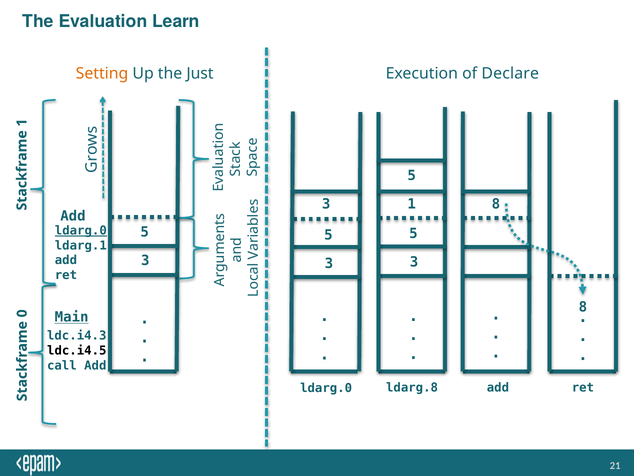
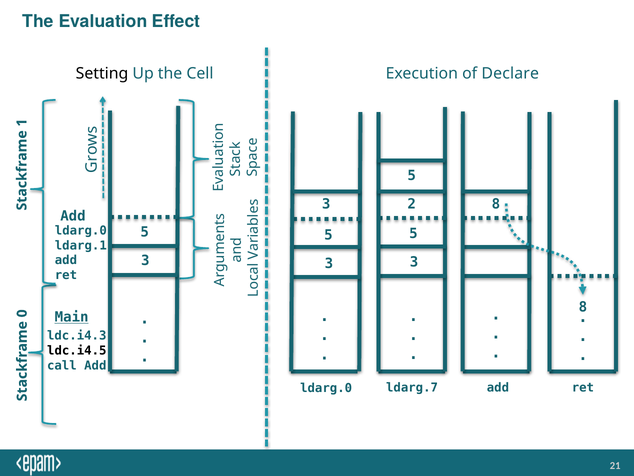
Learn: Learn -> Effect
Setting colour: orange -> black
Just: Just -> Cell
3 1: 1 -> 2
ldarg.0 at (81, 231) underline: present -> none
ldarg.8: ldarg.8 -> ldarg.7
